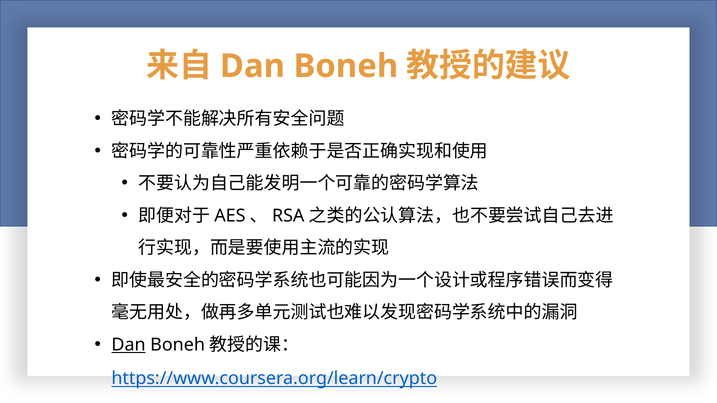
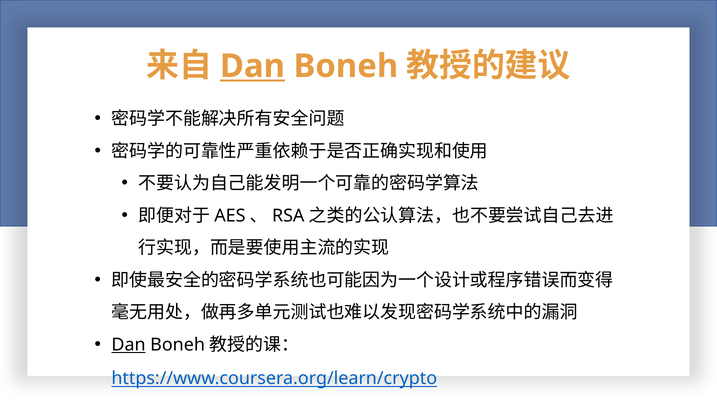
Dan at (252, 66) underline: none -> present
